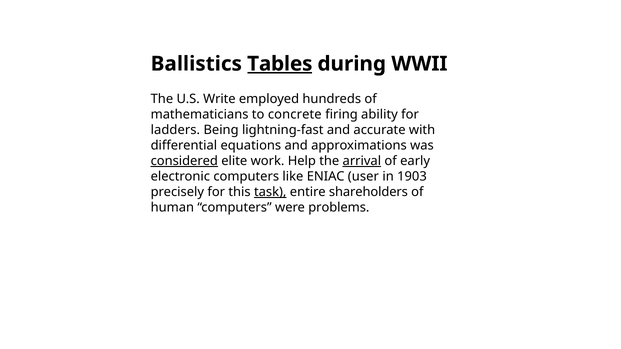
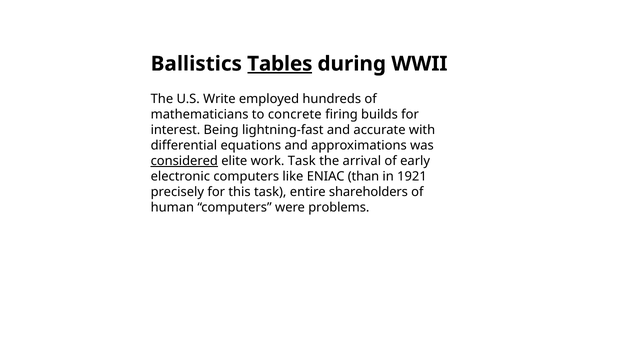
ability: ability -> builds
ladders: ladders -> interest
work Help: Help -> Task
arrival underline: present -> none
user: user -> than
1903: 1903 -> 1921
task at (270, 192) underline: present -> none
